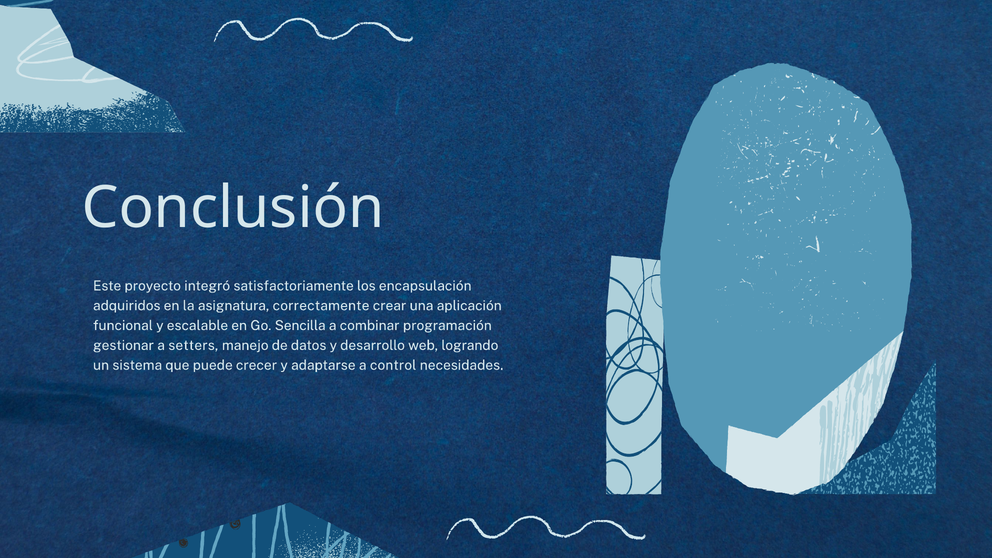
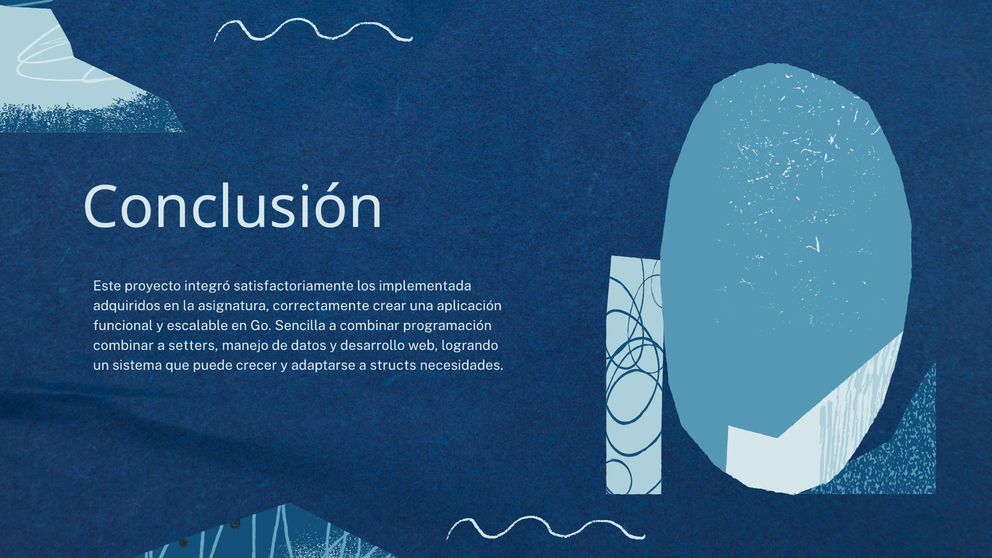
encapsulación: encapsulación -> implementada
gestionar at (123, 345): gestionar -> combinar
control: control -> structs
